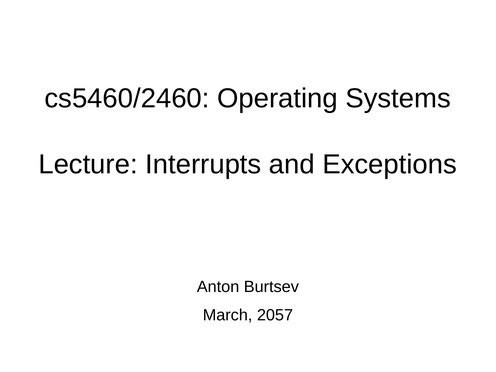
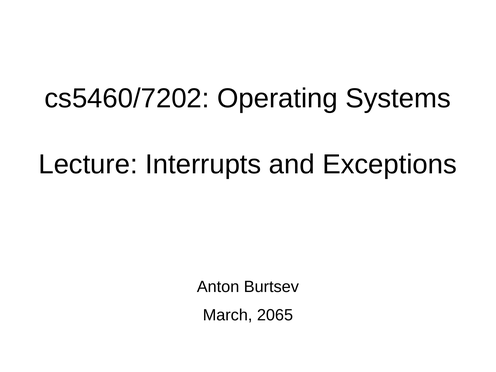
cs5460/2460: cs5460/2460 -> cs5460/7202
2057: 2057 -> 2065
